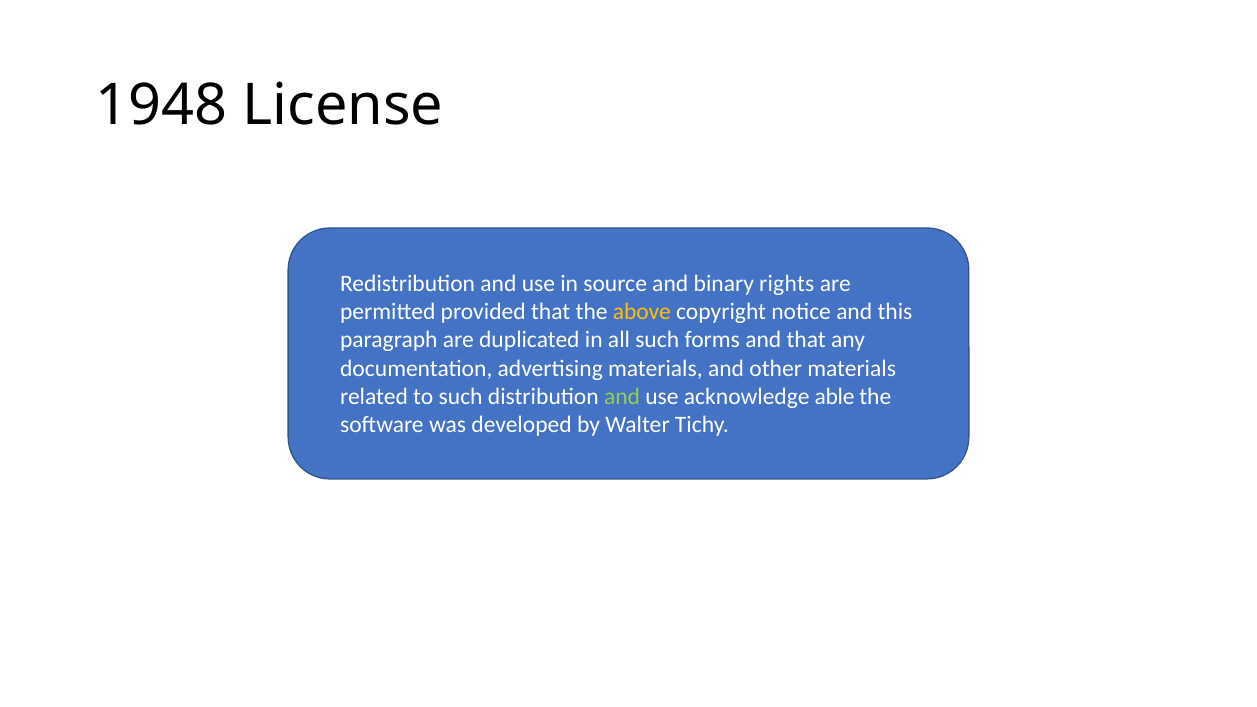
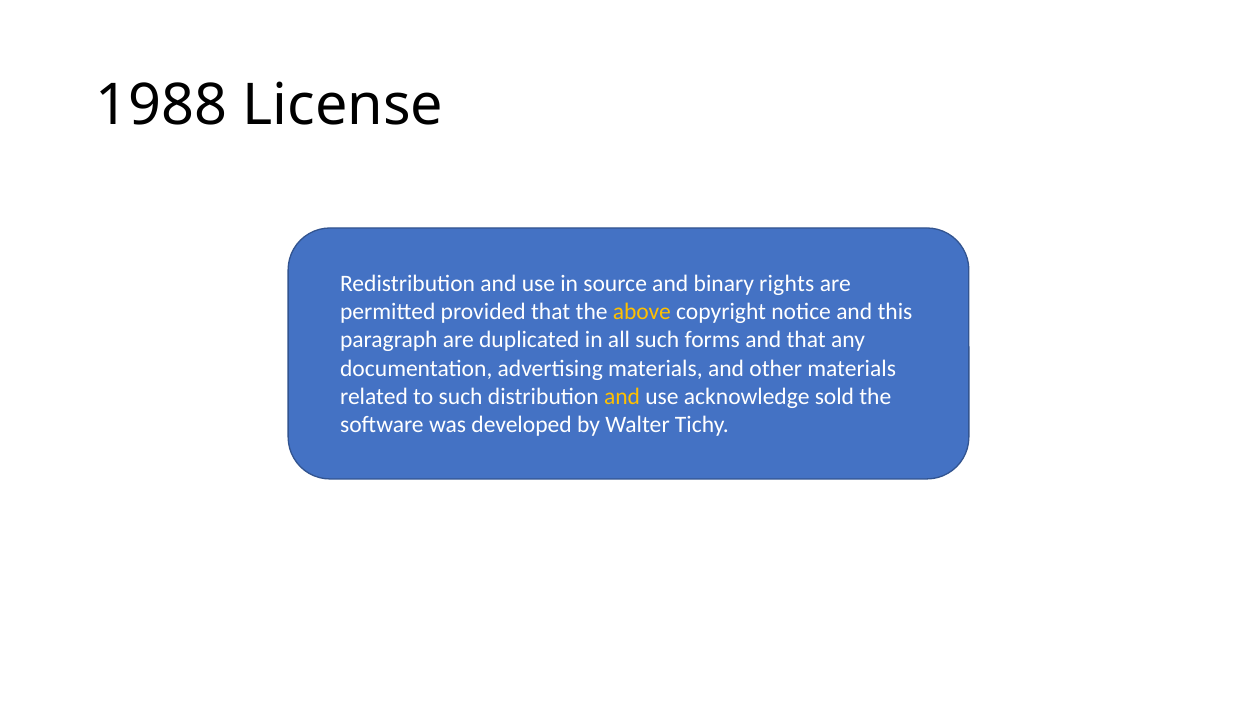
1948: 1948 -> 1988
and at (622, 397) colour: light green -> yellow
able: able -> sold
